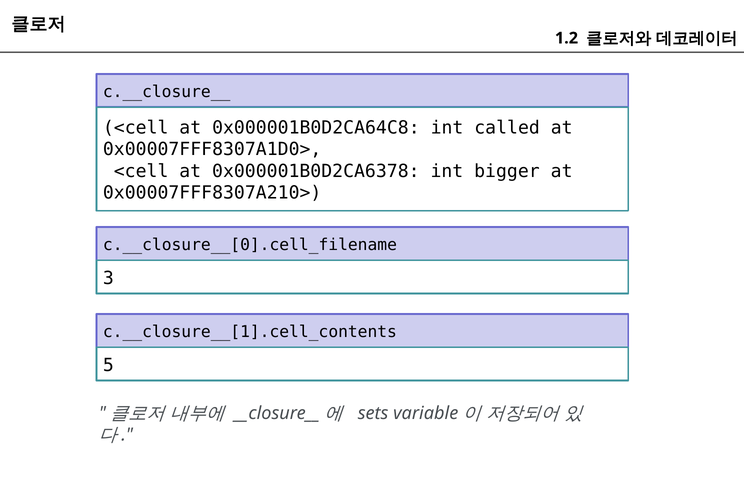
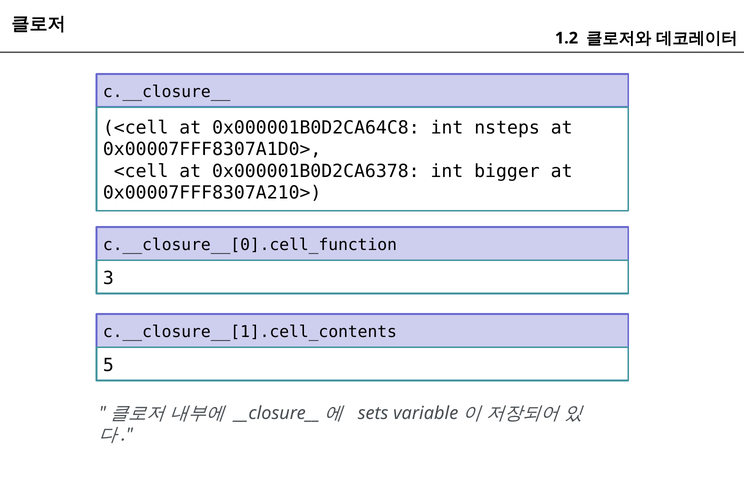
called: called -> nsteps
c.__closure__[0].cell_filename: c.__closure__[0].cell_filename -> c.__closure__[0].cell_function
